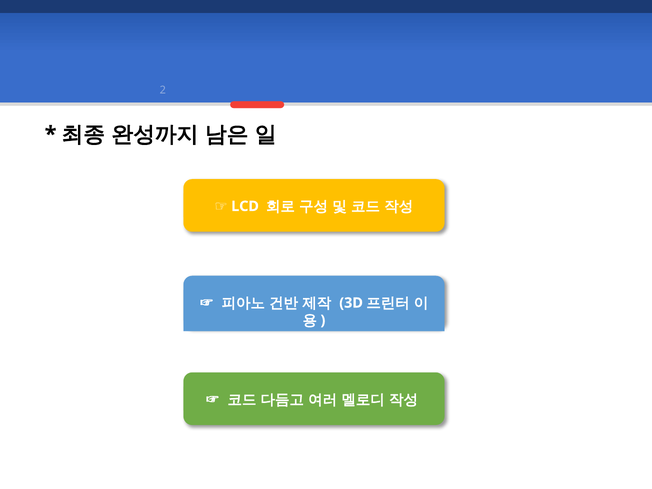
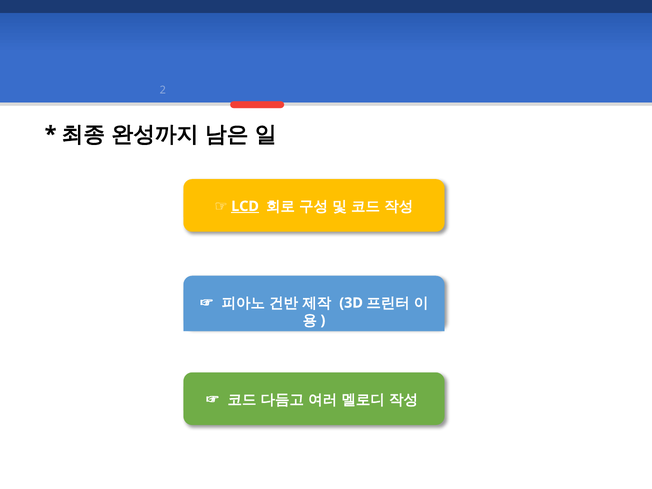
LCD underline: none -> present
